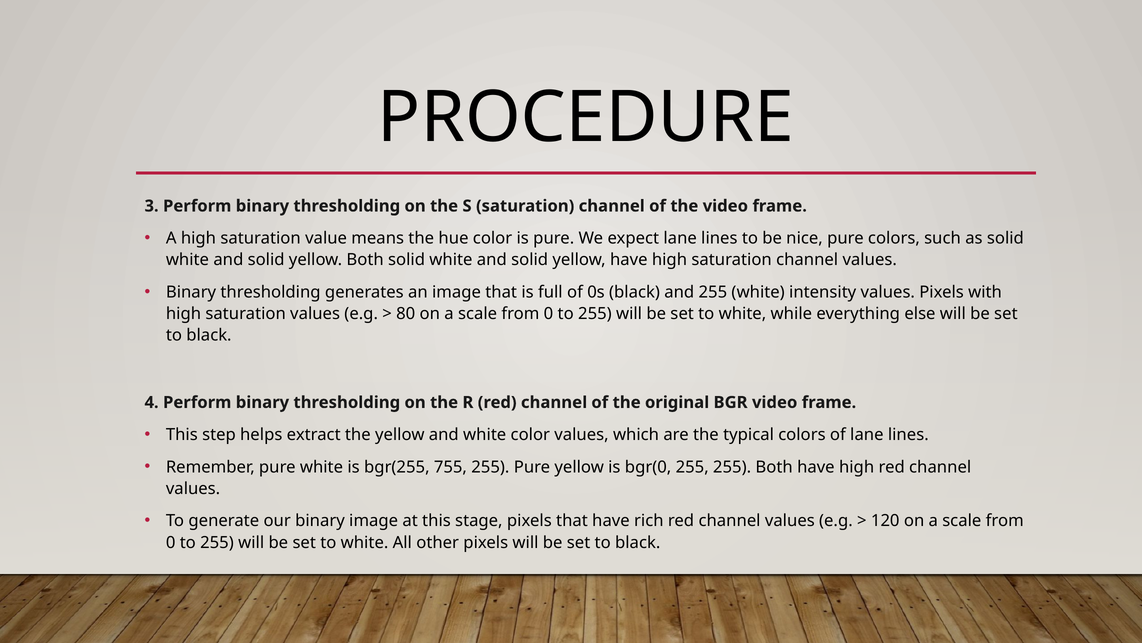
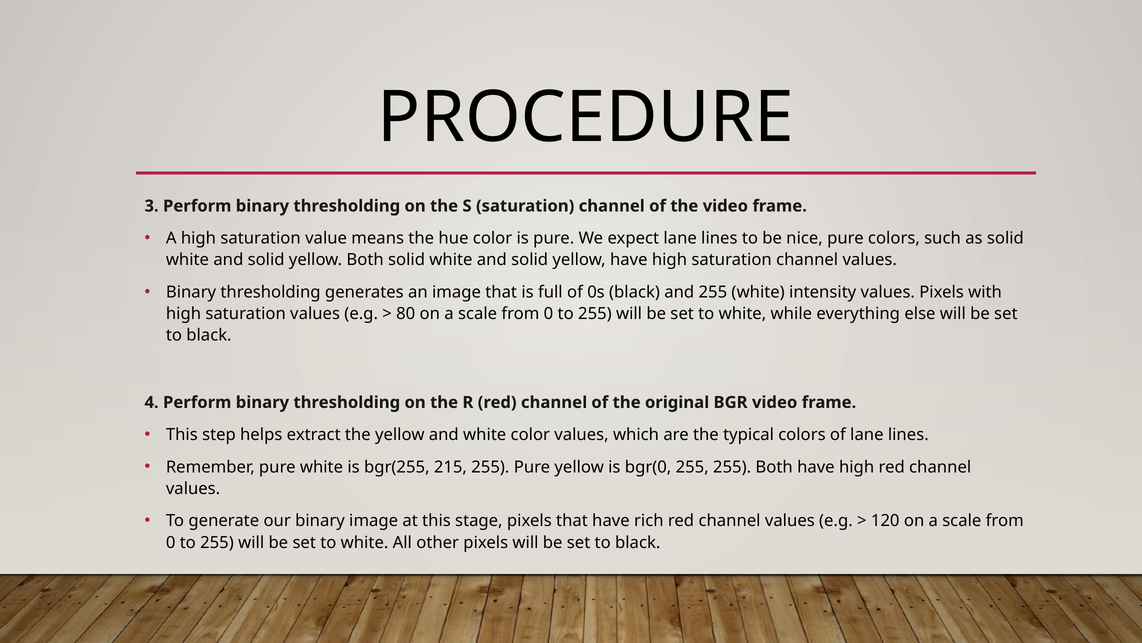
755: 755 -> 215
